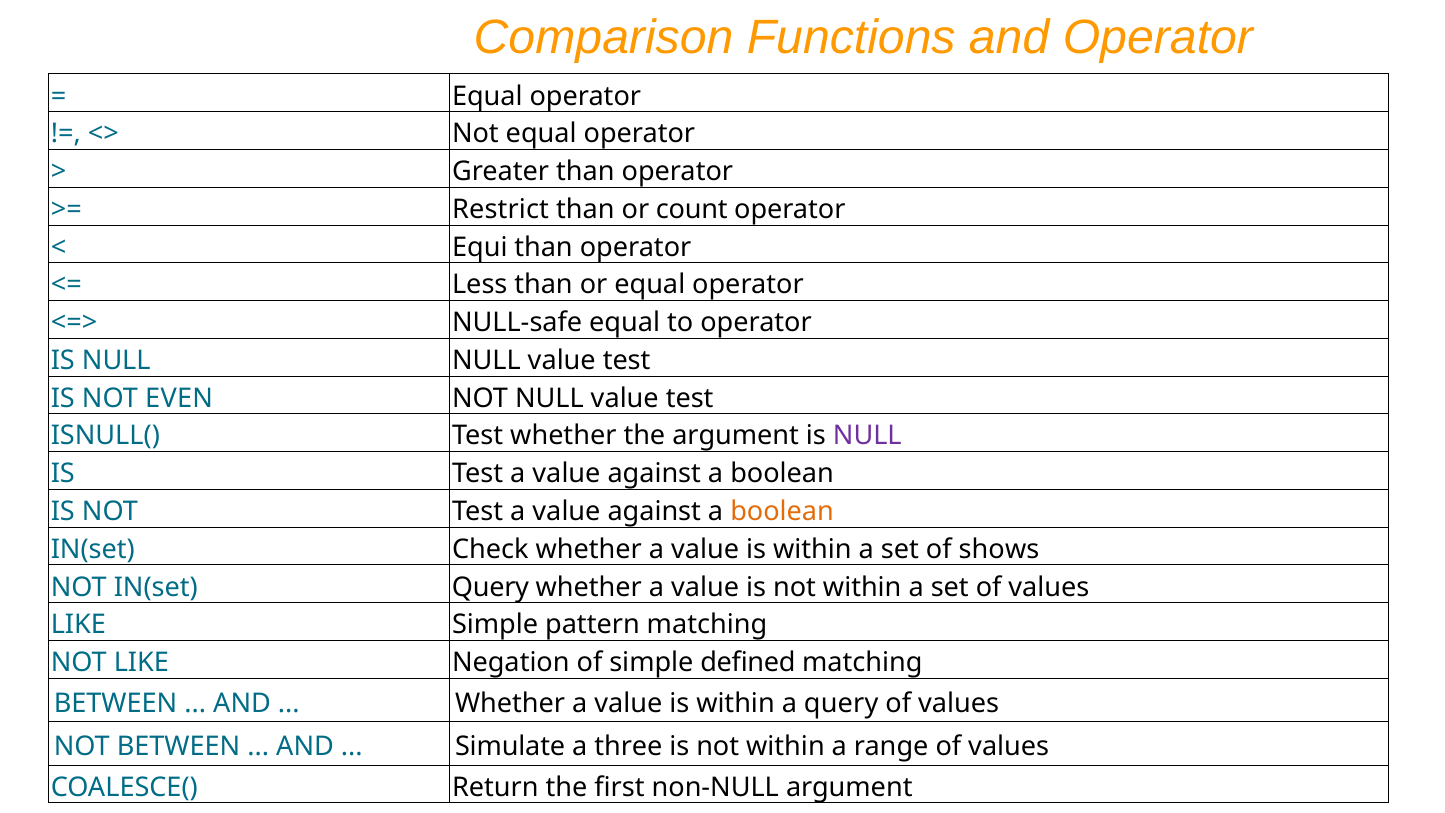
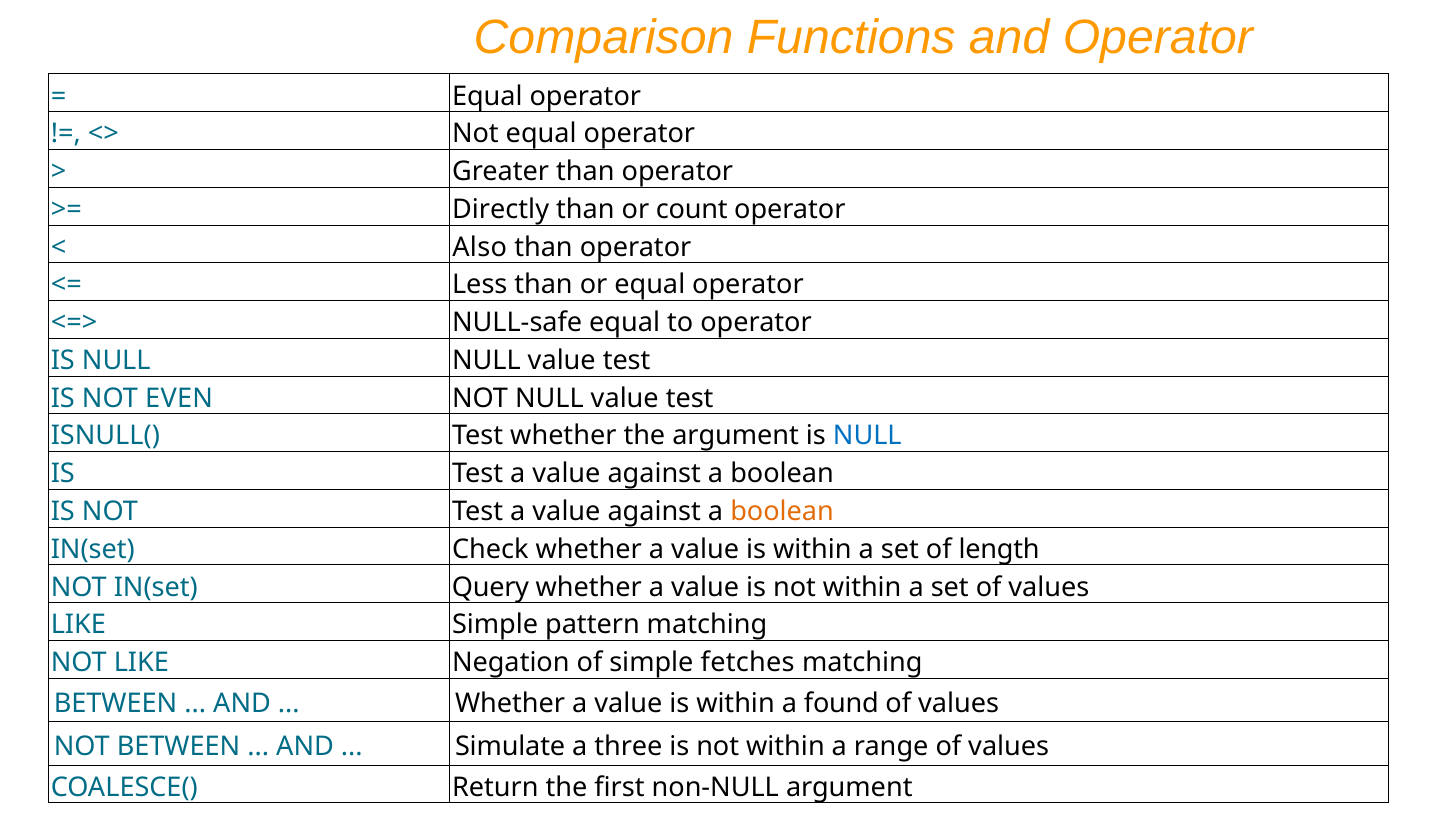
Restrict: Restrict -> Directly
Equi: Equi -> Also
NULL at (867, 436) colour: purple -> blue
shows: shows -> length
defined: defined -> fetches
a query: query -> found
